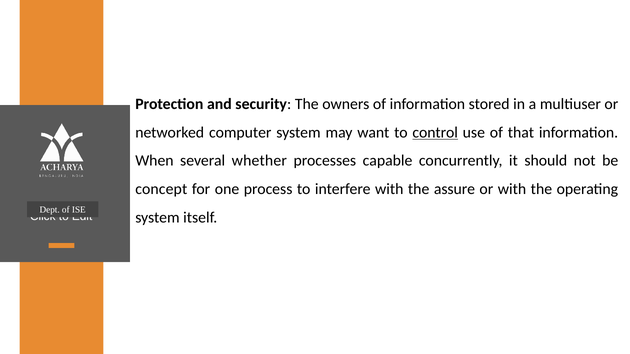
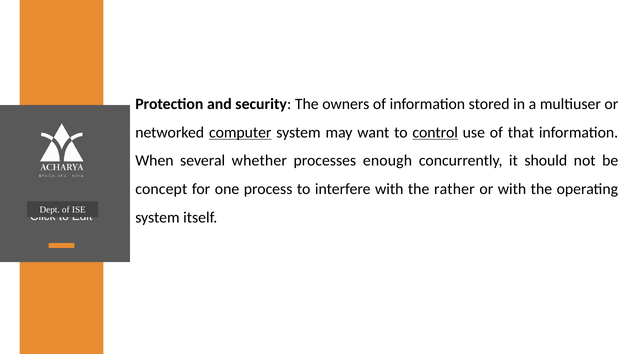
computer underline: none -> present
capable: capable -> enough
assure: assure -> rather
